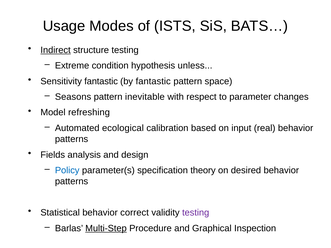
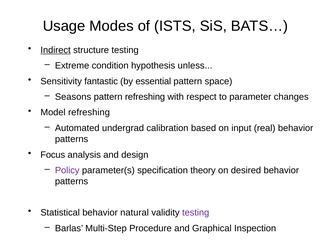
by fantastic: fantastic -> essential
pattern inevitable: inevitable -> refreshing
ecological: ecological -> undergrad
Fields: Fields -> Focus
Policy colour: blue -> purple
correct: correct -> natural
Multi-Step underline: present -> none
